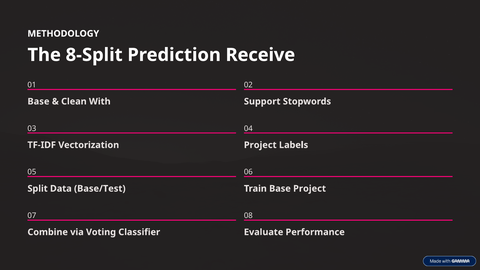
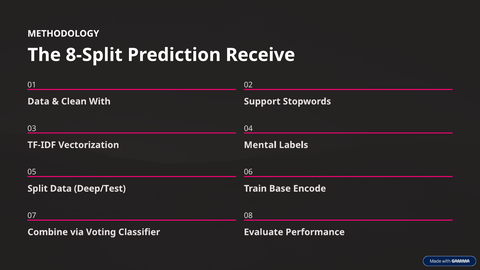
Base at (38, 101): Base -> Data
Project at (260, 145): Project -> Mental
Base/Test: Base/Test -> Deep/Test
Base Project: Project -> Encode
